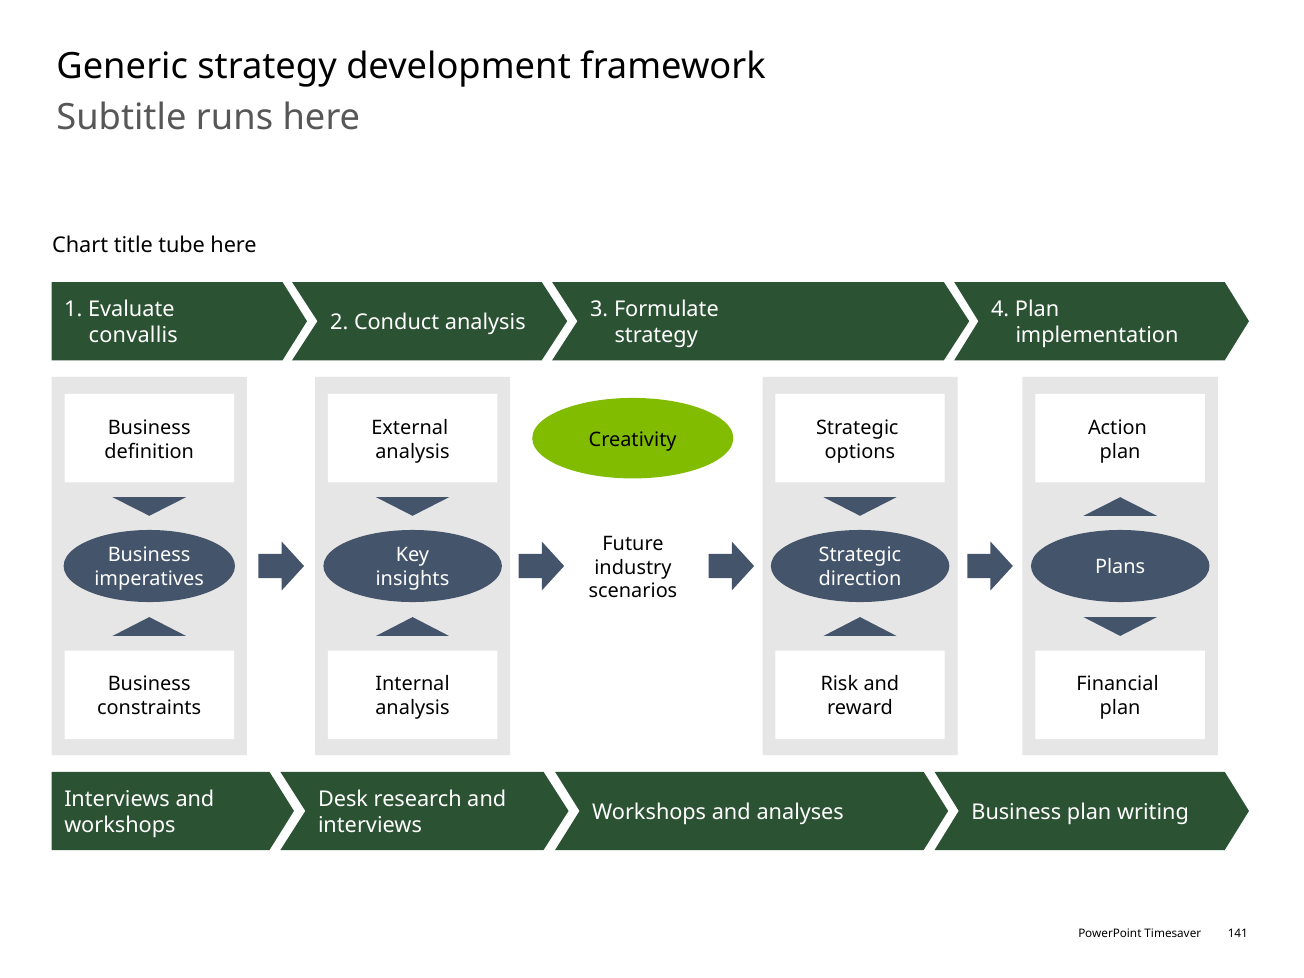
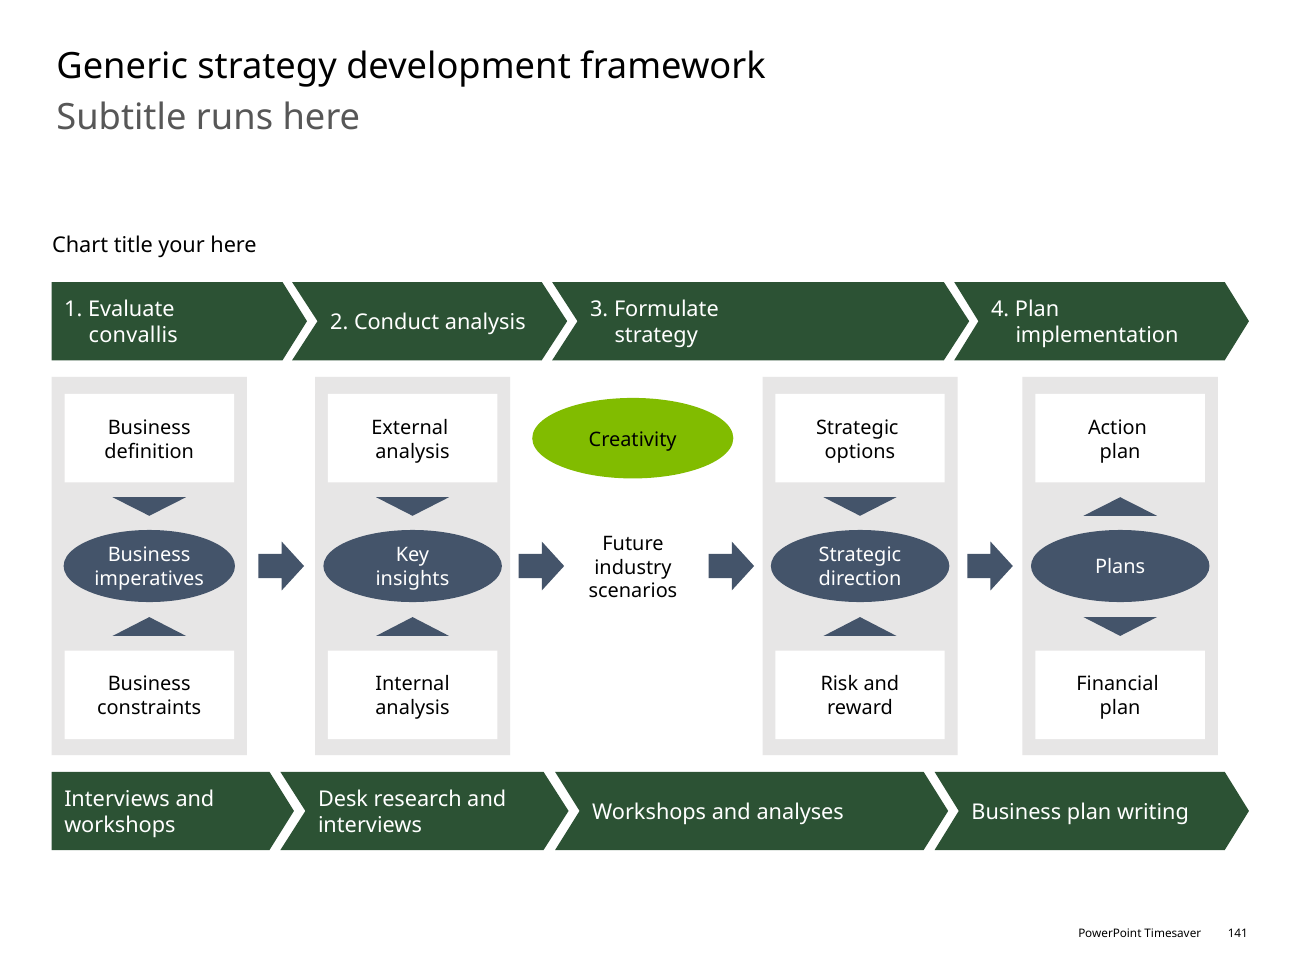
tube: tube -> your
